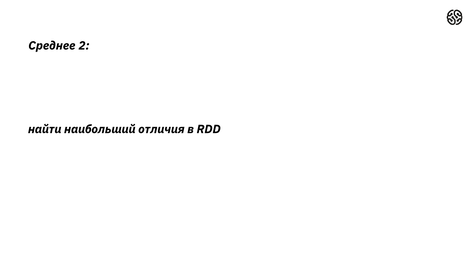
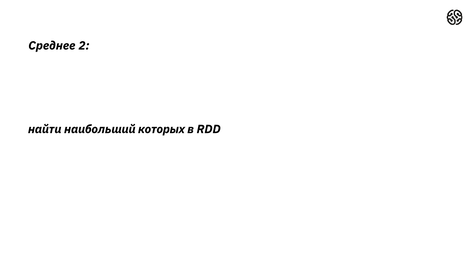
отличия: отличия -> которых
